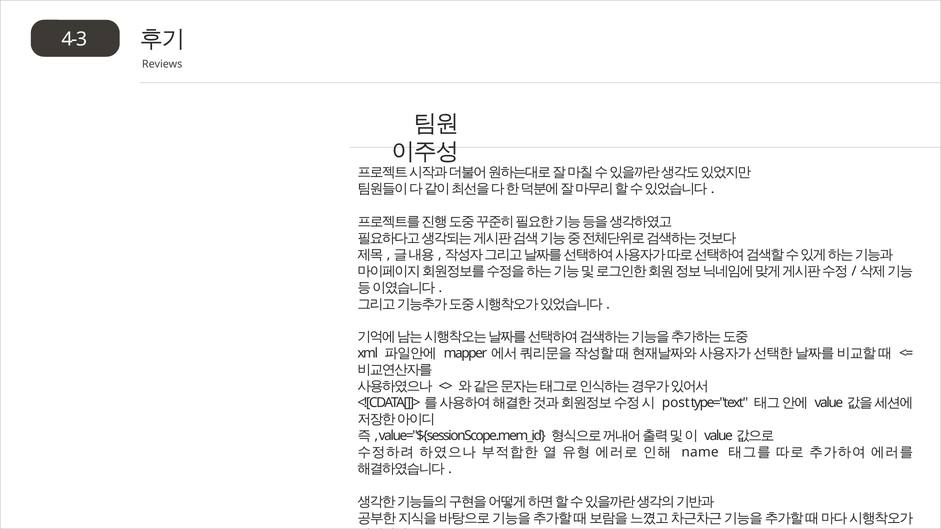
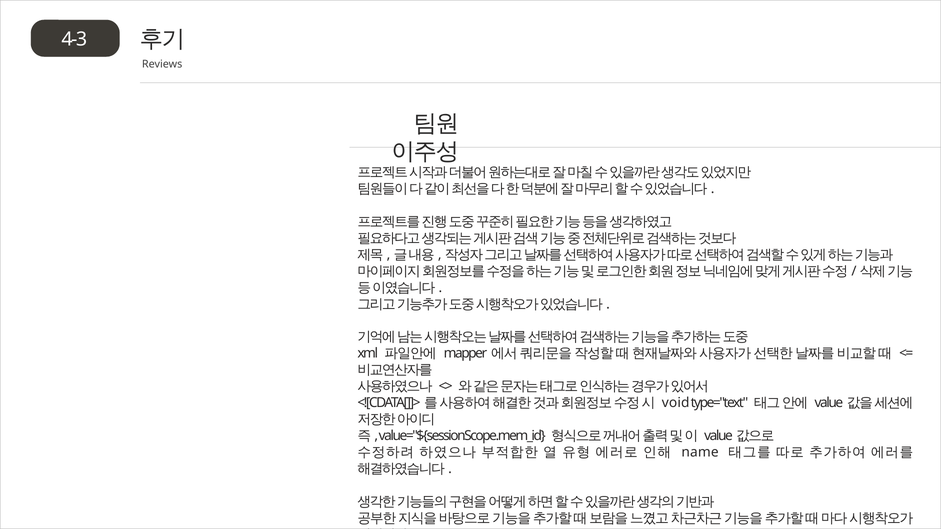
post: post -> void
